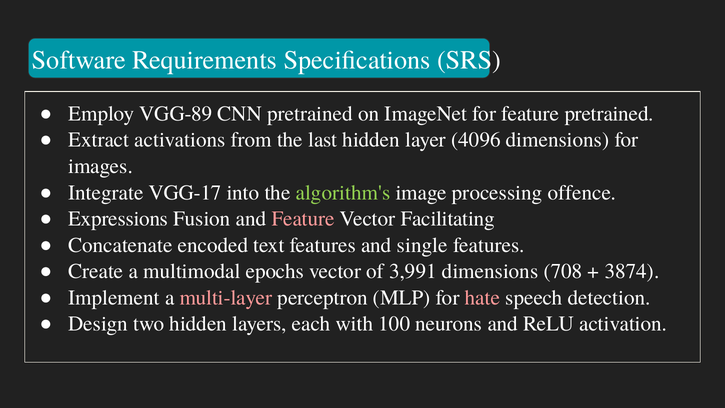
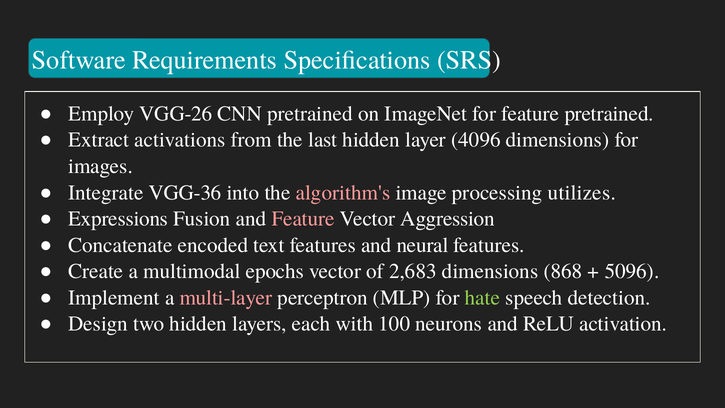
VGG-89: VGG-89 -> VGG-26
VGG-17: VGG-17 -> VGG-36
algorithm's colour: light green -> pink
offence: offence -> utilizes
Facilitating: Facilitating -> Aggression
single: single -> neural
3,991: 3,991 -> 2,683
708: 708 -> 868
3874: 3874 -> 5096
hate colour: pink -> light green
